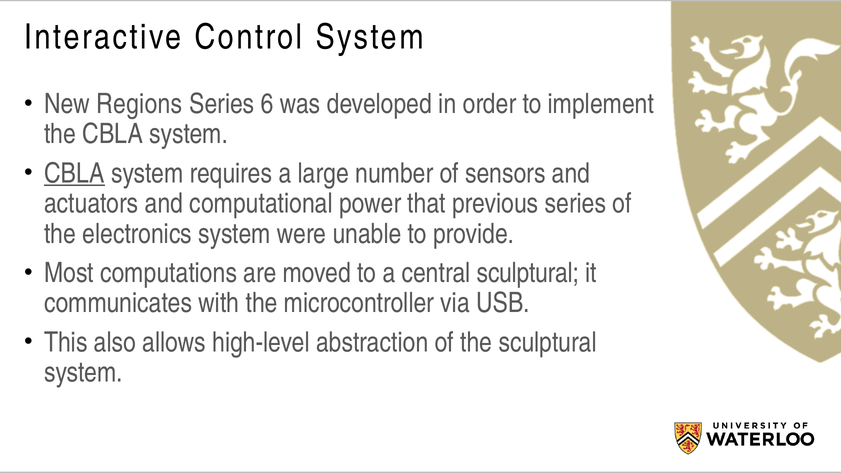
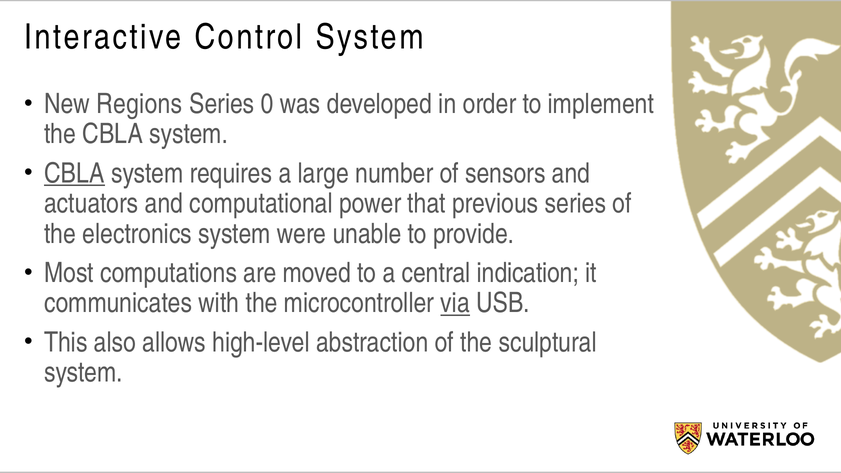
6: 6 -> 0
central sculptural: sculptural -> indication
via underline: none -> present
